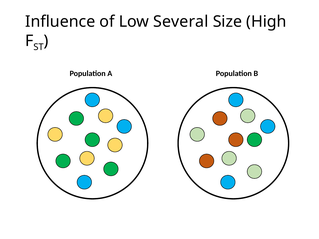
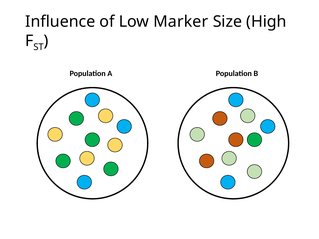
Several: Several -> Marker
